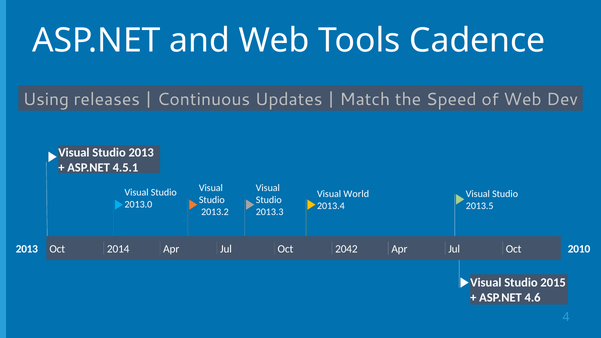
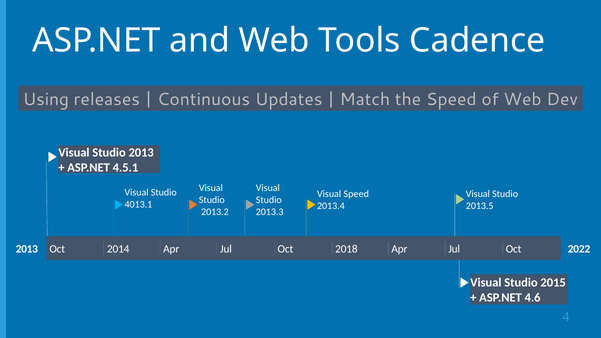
Visual World: World -> Speed
2013.0: 2013.0 -> 4013.1
2042: 2042 -> 2018
2010: 2010 -> 2022
